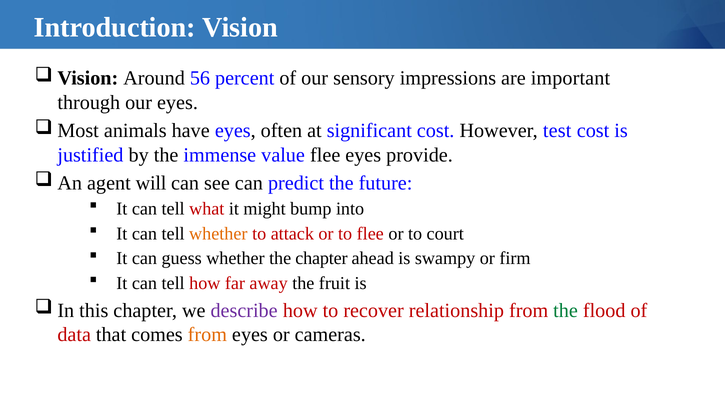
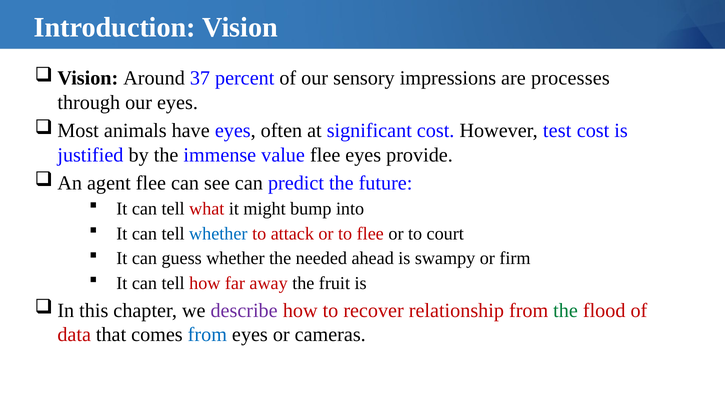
56: 56 -> 37
important: important -> processes
agent will: will -> flee
whether at (218, 234) colour: orange -> blue
the chapter: chapter -> needed
from at (207, 334) colour: orange -> blue
